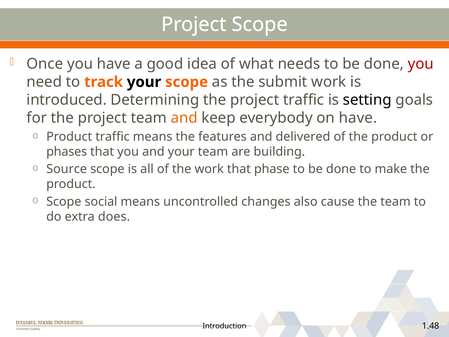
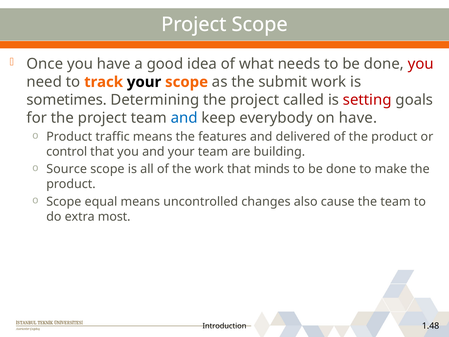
introduced: introduced -> sometimes
project traffic: traffic -> called
setting colour: black -> red
and at (184, 118) colour: orange -> blue
phases: phases -> control
phase: phase -> minds
social: social -> equal
does: does -> most
